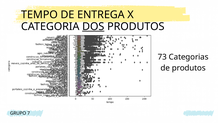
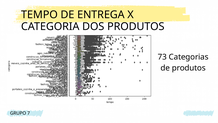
DOS underline: present -> none
